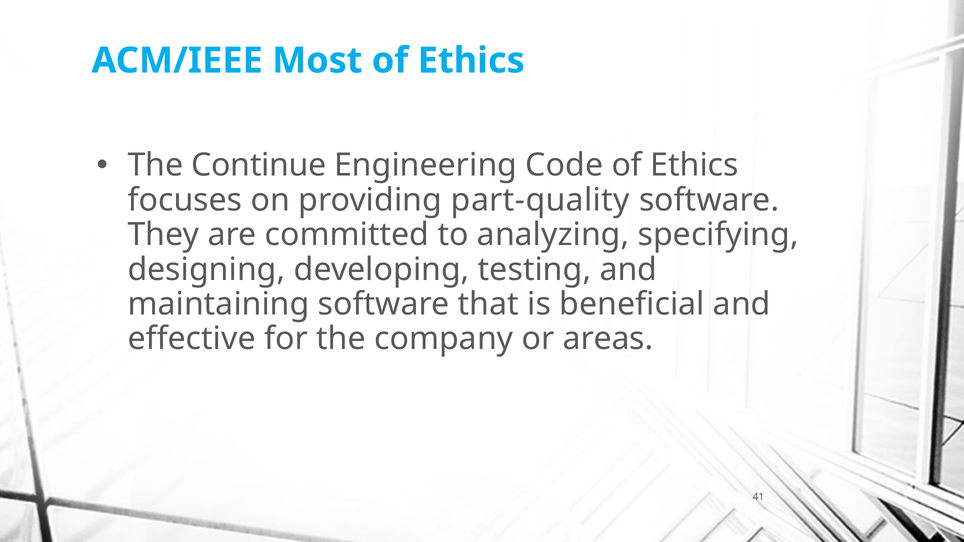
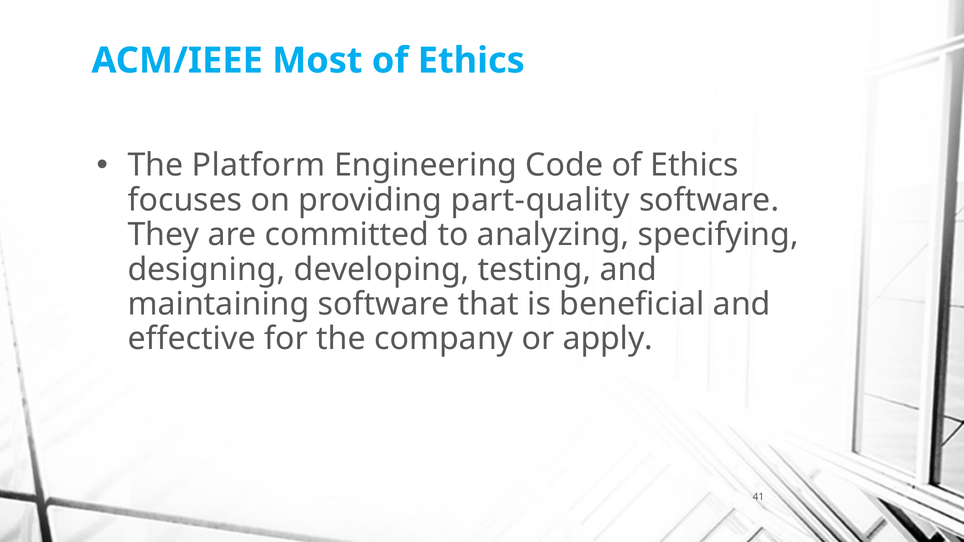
Continue: Continue -> Platform
areas: areas -> apply
